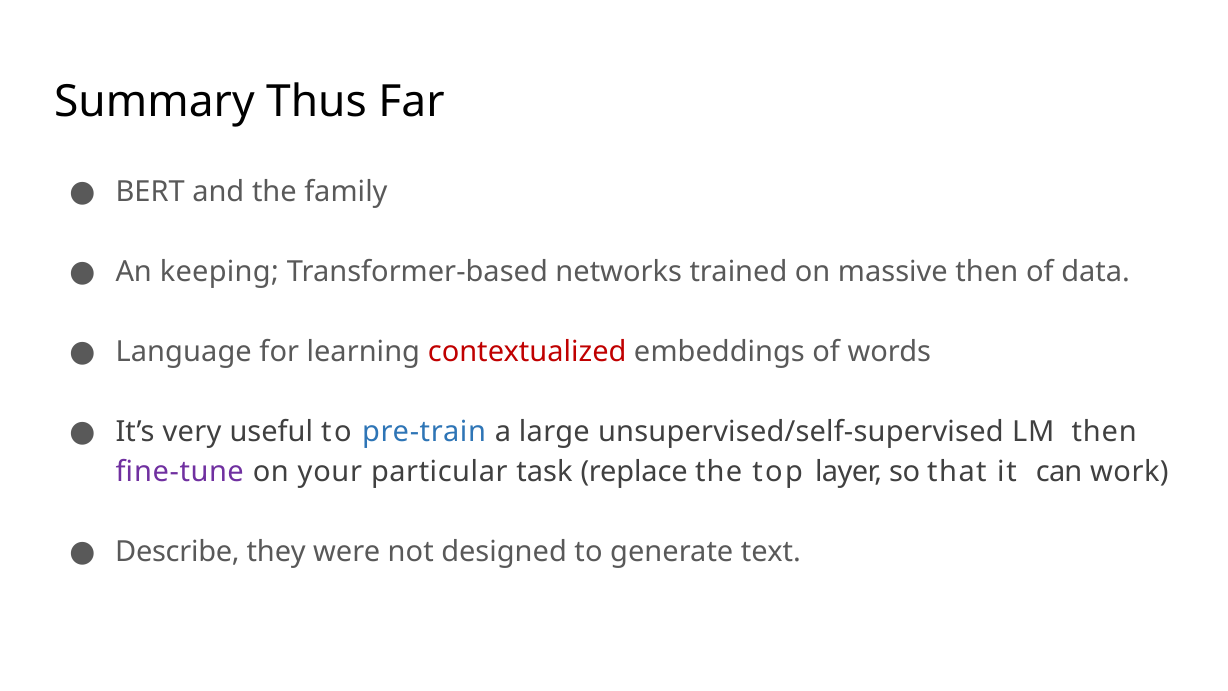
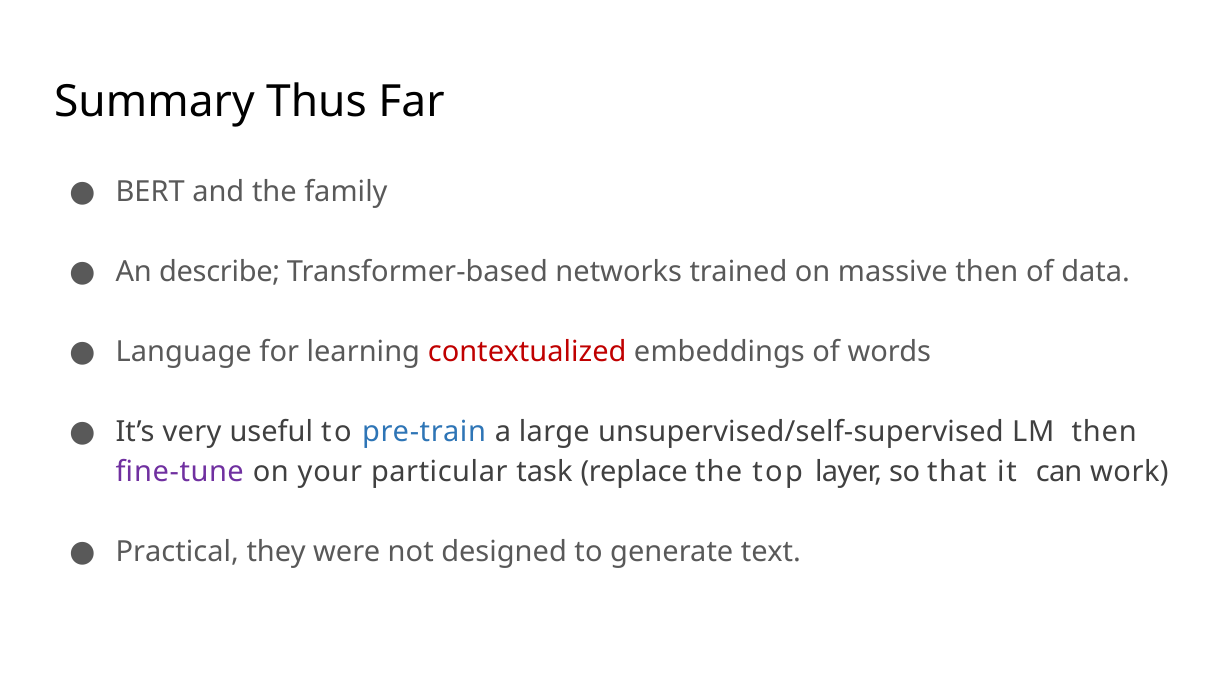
keeping: keeping -> describe
Describe: Describe -> Practical
